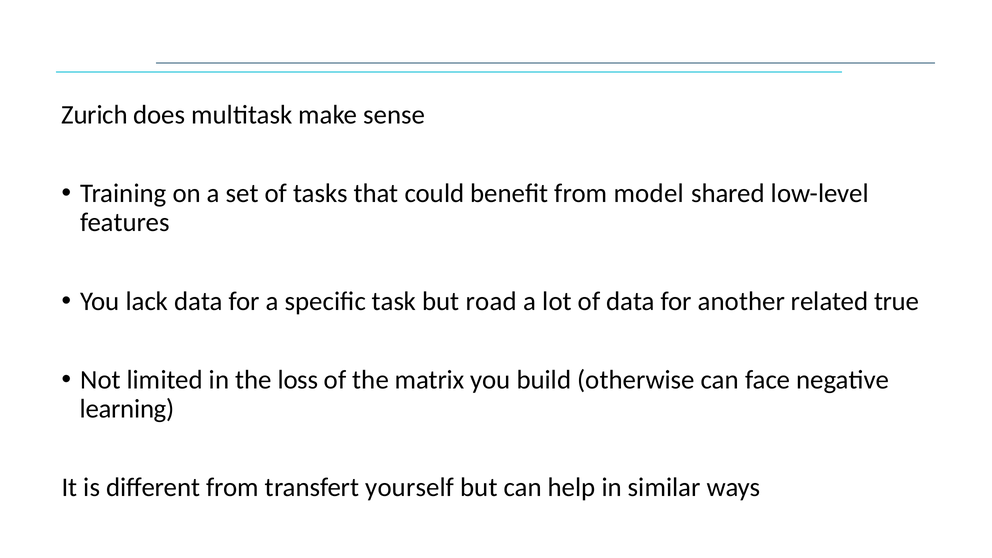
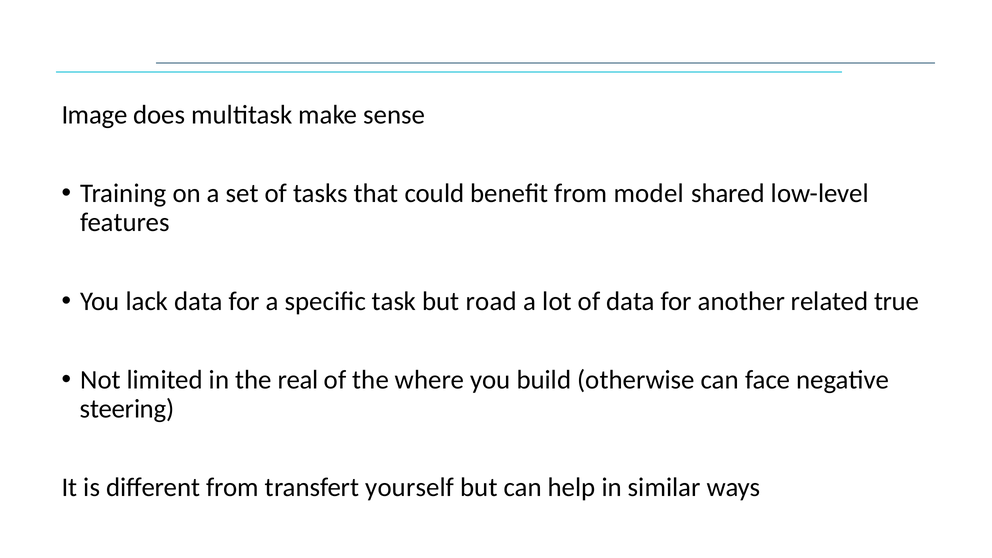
Zurich: Zurich -> Image
loss: loss -> real
matrix: matrix -> where
learning: learning -> steering
